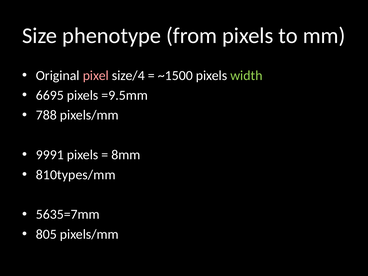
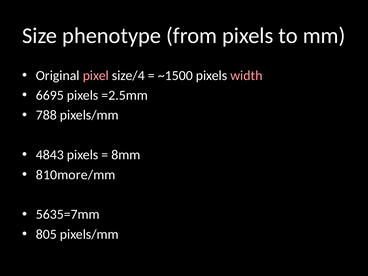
width colour: light green -> pink
=9.5mm: =9.5mm -> =2.5mm
9991: 9991 -> 4843
810types/mm: 810types/mm -> 810more/mm
